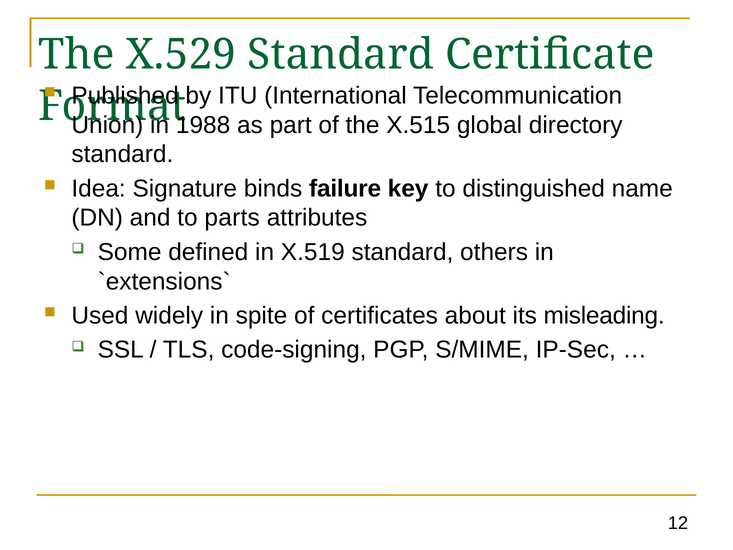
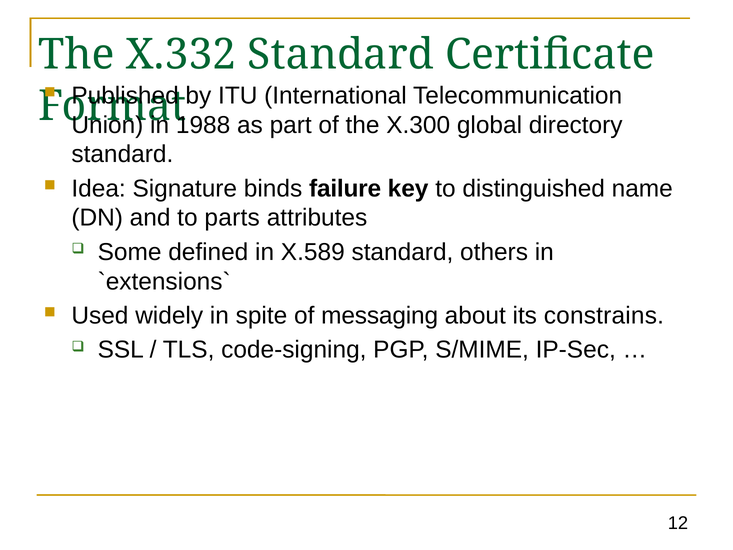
X.529: X.529 -> X.332
X.515: X.515 -> X.300
X.519: X.519 -> X.589
certificates: certificates -> messaging
misleading: misleading -> constrains
